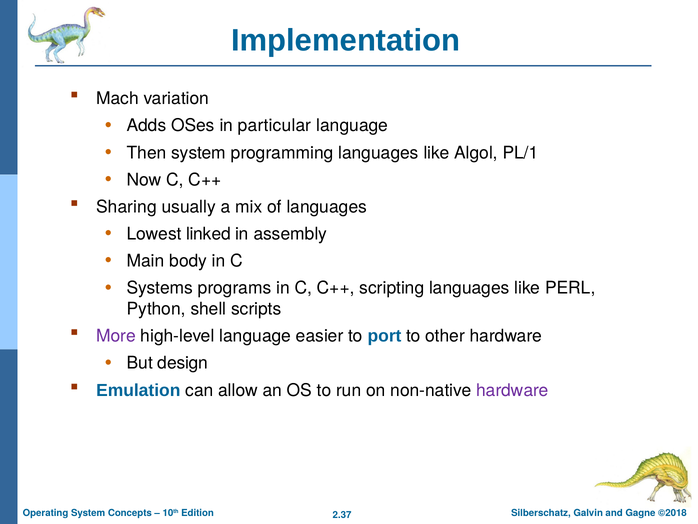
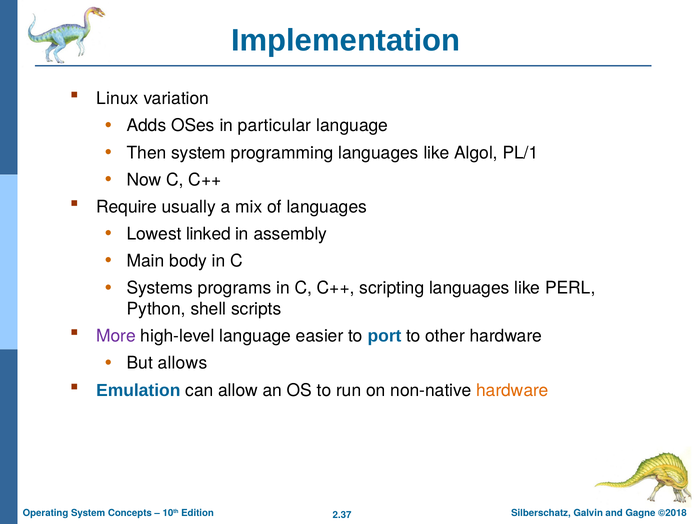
Mach: Mach -> Linux
Sharing: Sharing -> Require
design: design -> allows
hardware at (512, 390) colour: purple -> orange
